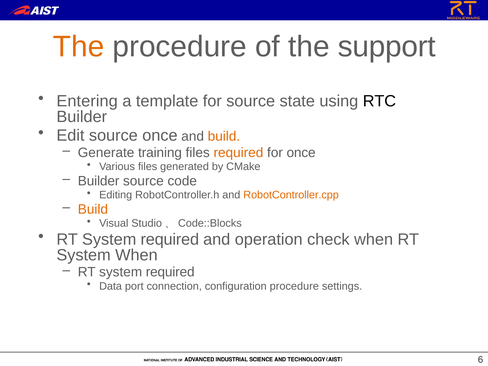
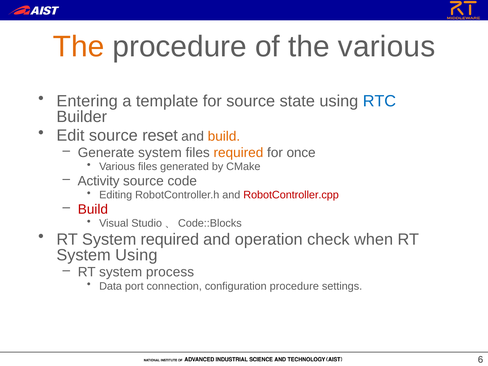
the support: support -> various
RTC colour: black -> blue
source once: once -> reset
Generate training: training -> system
Builder at (99, 181): Builder -> Activity
RobotController.cpp colour: orange -> red
Build at (93, 209) colour: orange -> red
System When: When -> Using
required at (170, 272): required -> process
